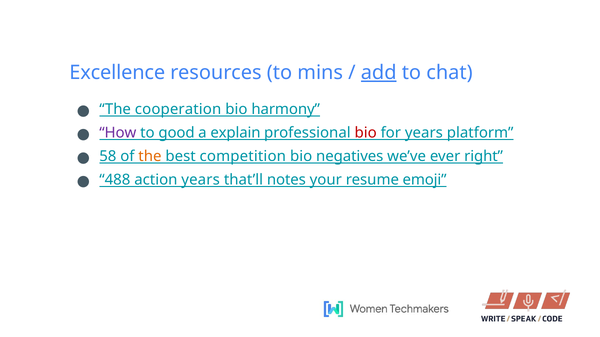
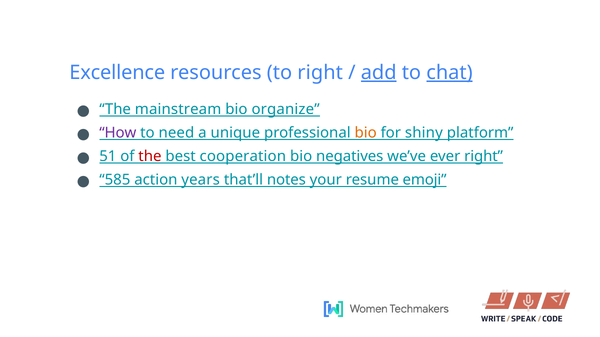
to mins: mins -> right
chat underline: none -> present
cooperation: cooperation -> mainstream
harmony: harmony -> organize
good: good -> need
explain: explain -> unique
bio at (366, 133) colour: red -> orange
for years: years -> shiny
58: 58 -> 51
the at (150, 156) colour: orange -> red
competition: competition -> cooperation
488: 488 -> 585
